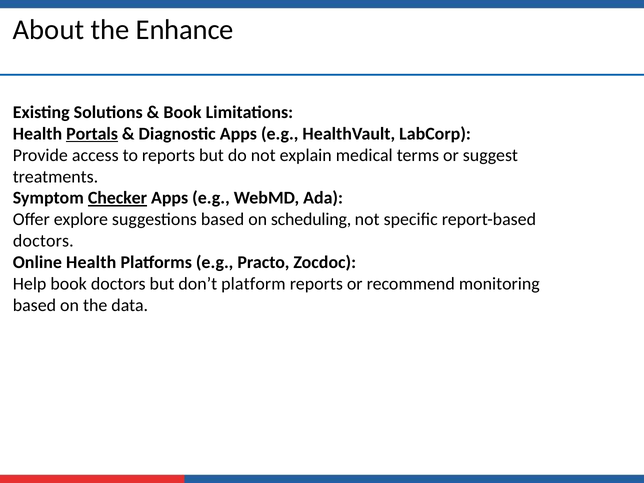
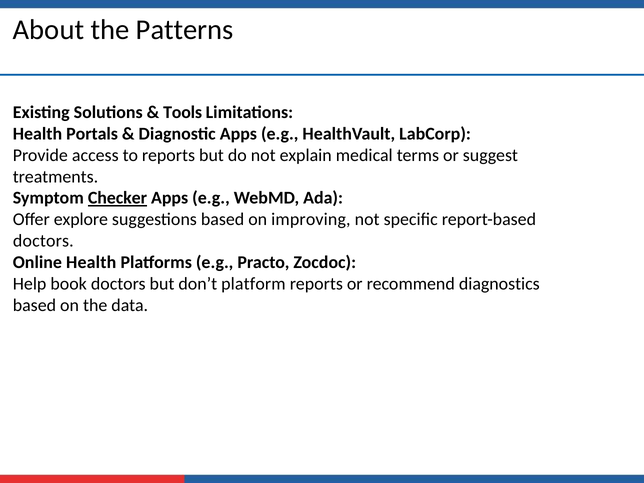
Enhance: Enhance -> Patterns
Book at (182, 112): Book -> Tools
Portals underline: present -> none
scheduling: scheduling -> improving
monitoring: monitoring -> diagnostics
